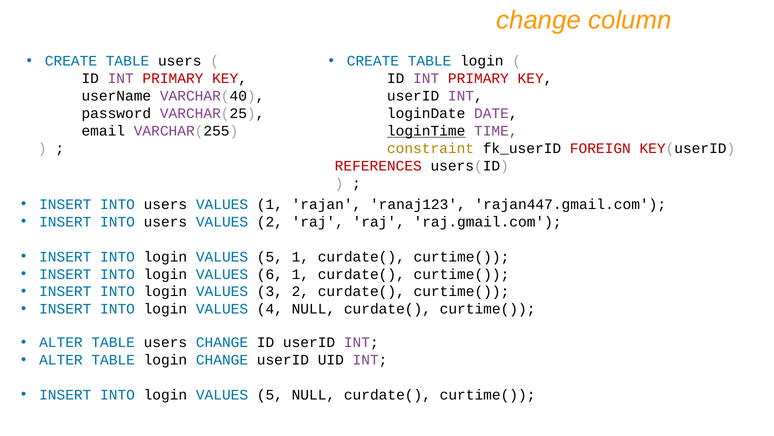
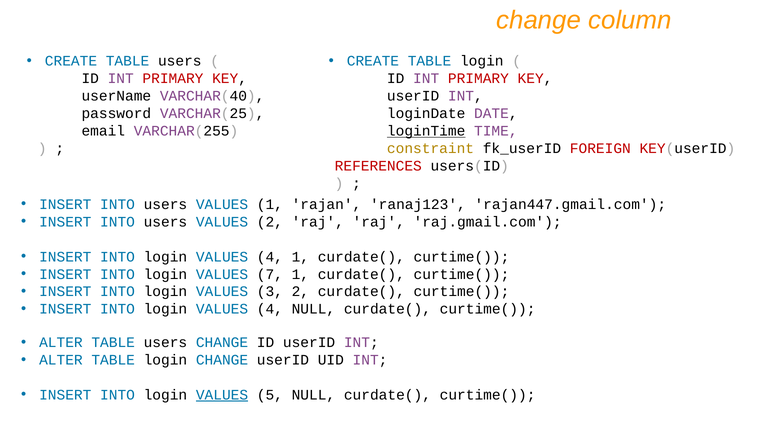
5 at (270, 256): 5 -> 4
6: 6 -> 7
VALUES at (222, 394) underline: none -> present
